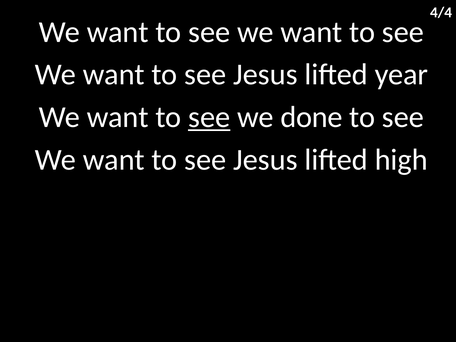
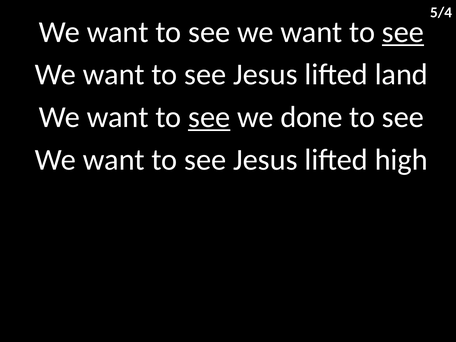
4/4: 4/4 -> 5/4
see at (403, 32) underline: none -> present
year: year -> land
